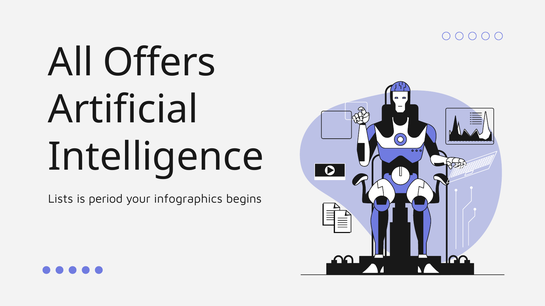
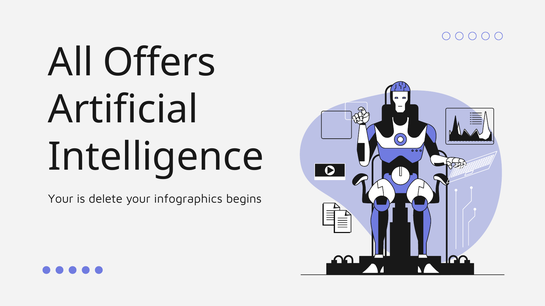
Lists at (61, 199): Lists -> Your
period: period -> delete
